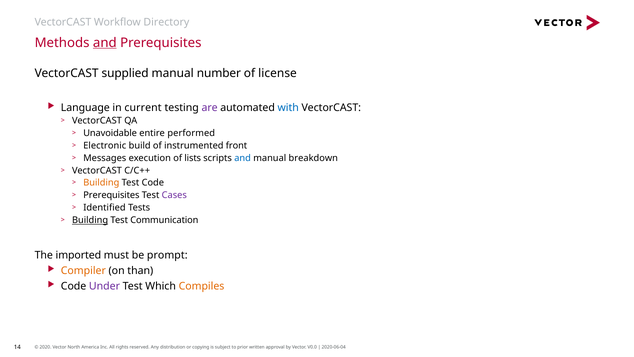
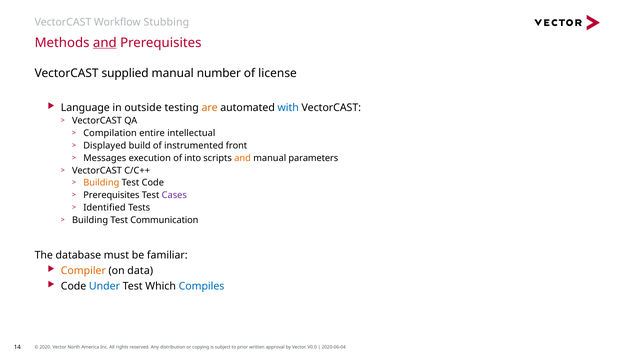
Directory: Directory -> Stubbing
current: current -> outside
are colour: purple -> orange
Unavoidable: Unavoidable -> Compilation
performed: performed -> intellectual
Electronic: Electronic -> Displayed
lists: lists -> into
and at (243, 158) colour: blue -> orange
breakdown: breakdown -> parameters
Building at (90, 220) underline: present -> none
imported: imported -> database
prompt: prompt -> familiar
than: than -> data
Under colour: purple -> blue
Compiles colour: orange -> blue
